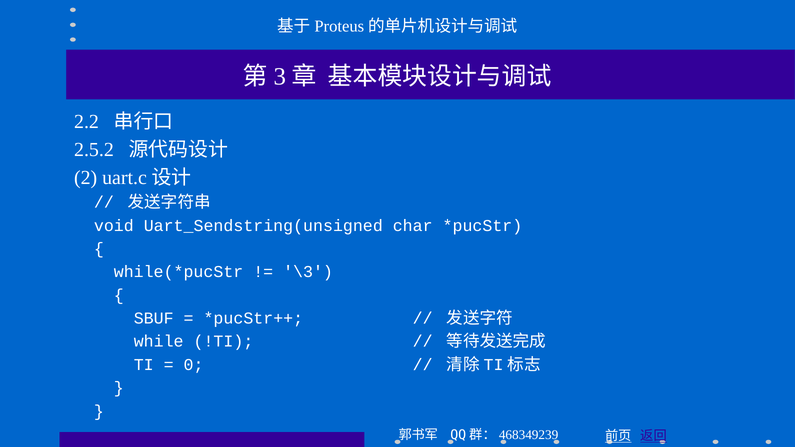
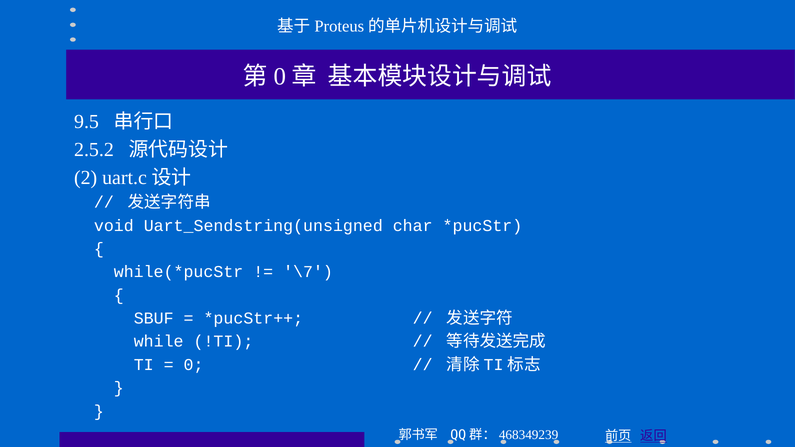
3 at (280, 77): 3 -> 0
2.2: 2.2 -> 9.5
\3: \3 -> \7
